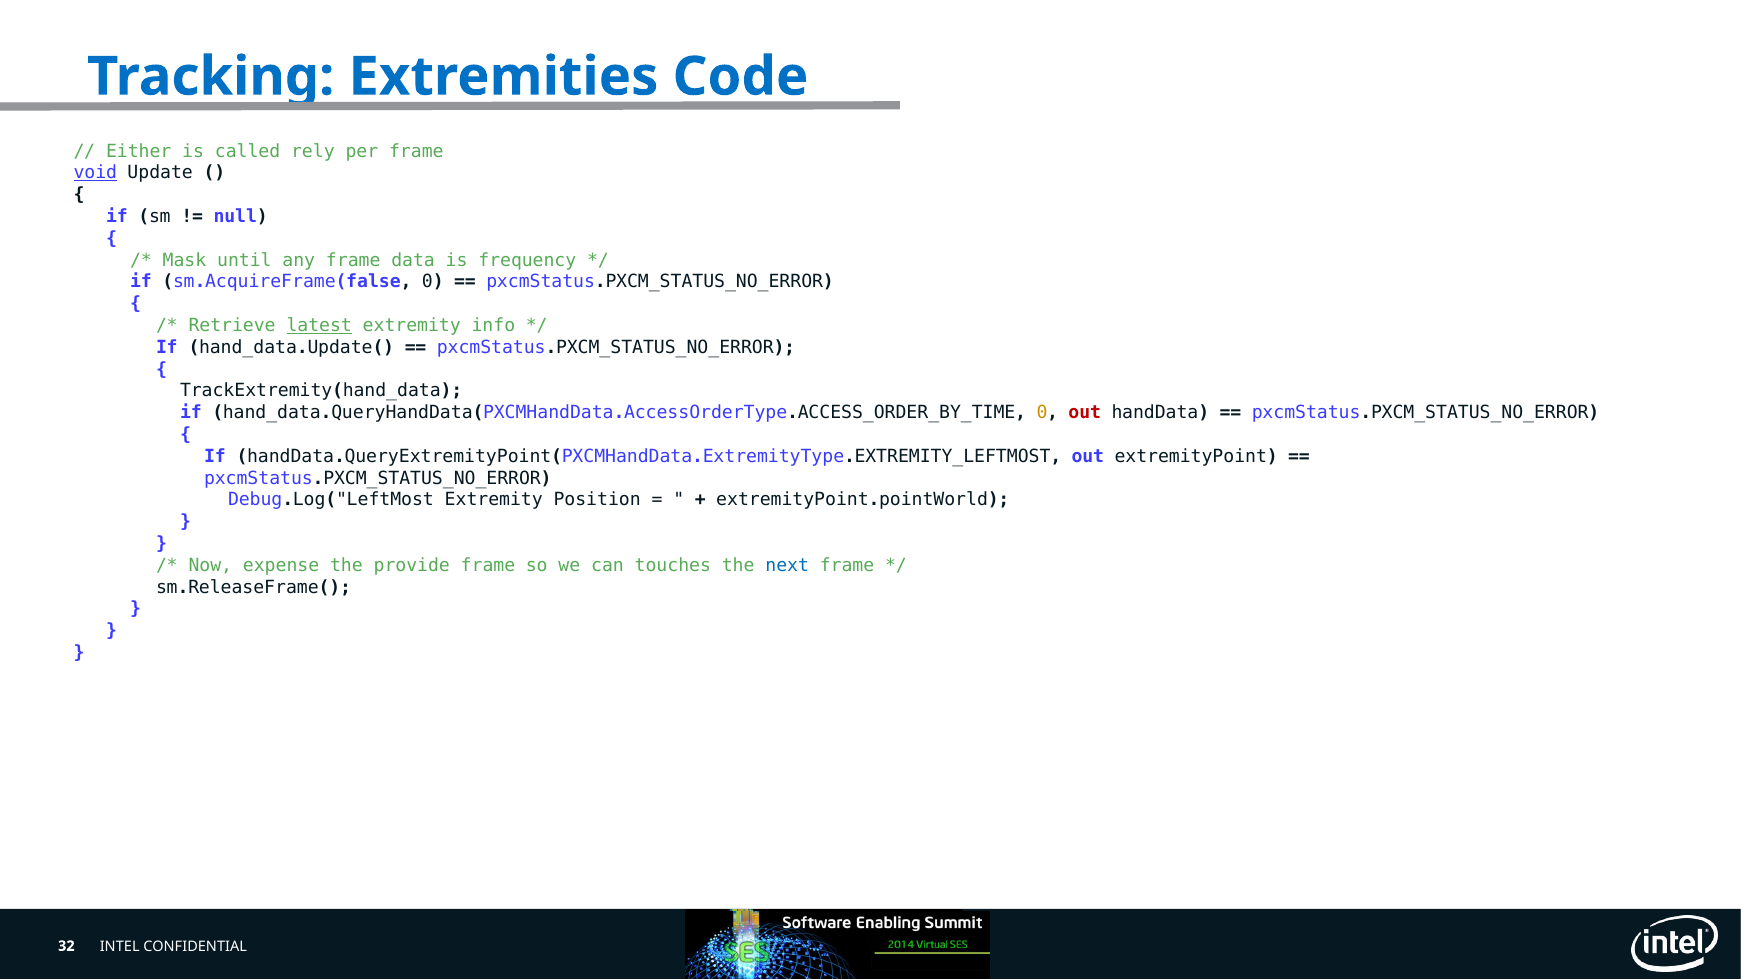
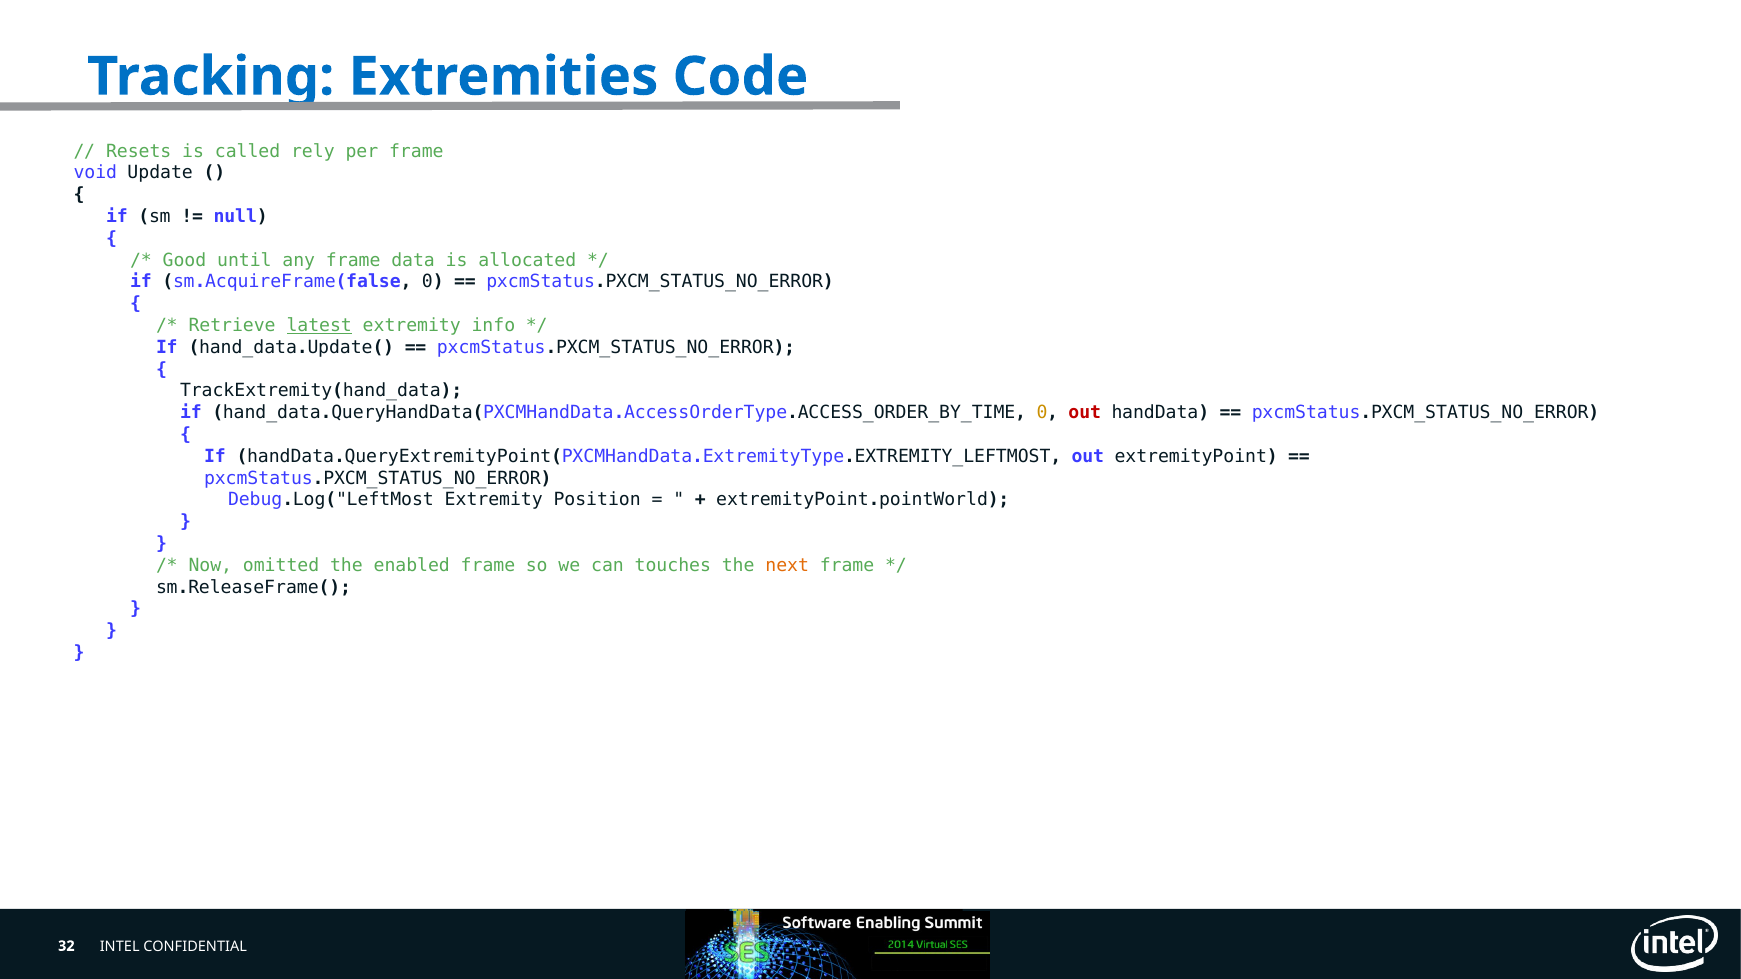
Either: Either -> Resets
void underline: present -> none
Mask: Mask -> Good
frequency: frequency -> allocated
expense: expense -> omitted
provide: provide -> enabled
next colour: blue -> orange
